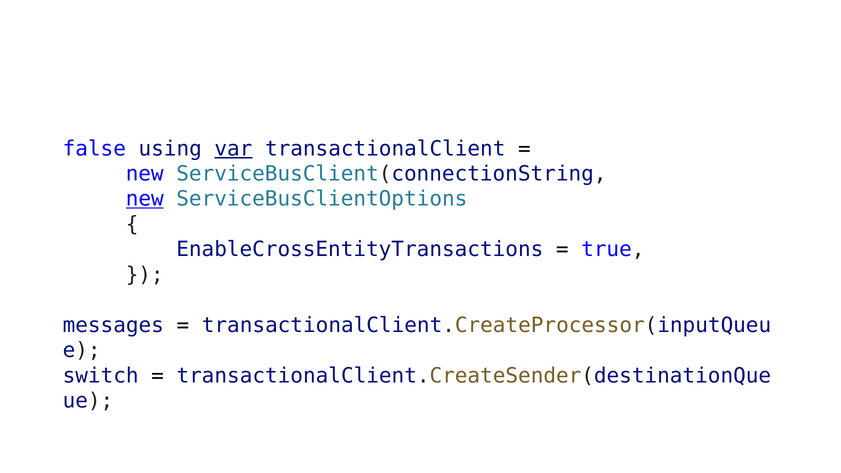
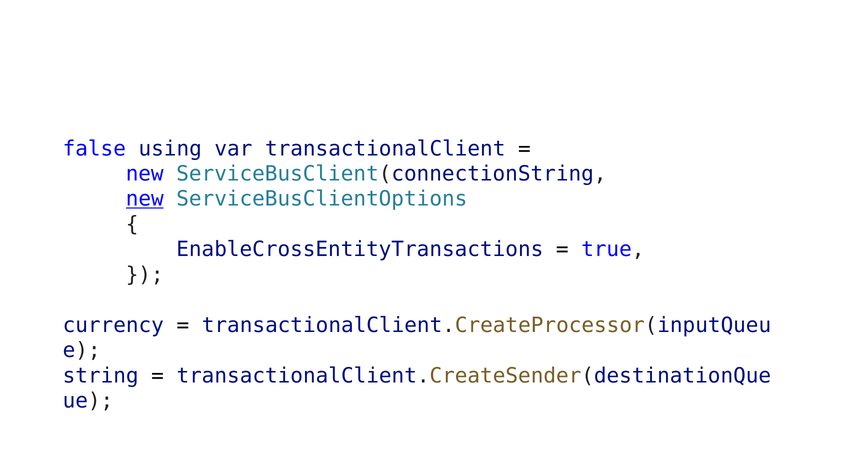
var underline: present -> none
messages: messages -> currency
switch: switch -> string
